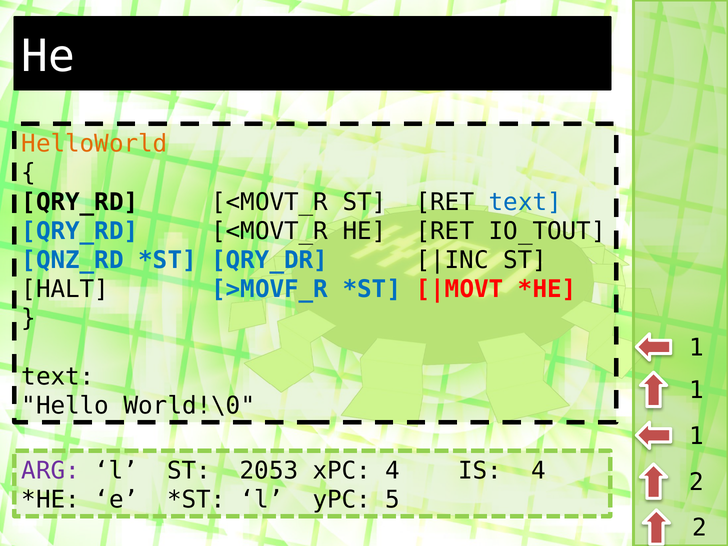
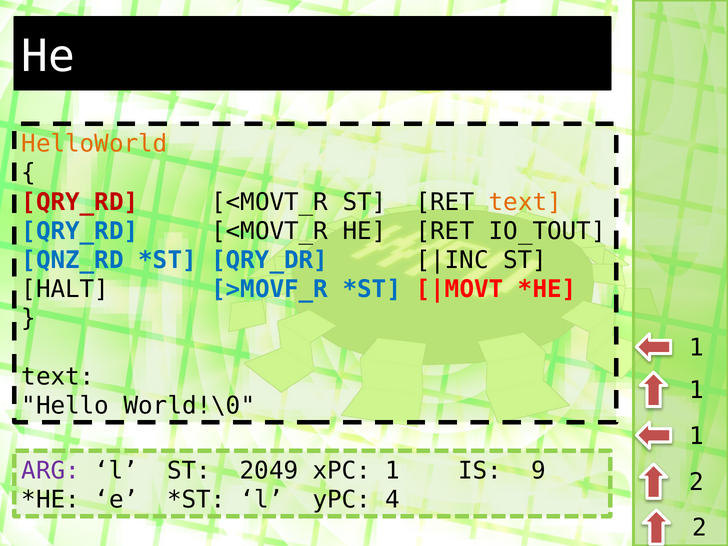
QRY_RD at (80, 202) colour: black -> red
text at (525, 202) colour: blue -> orange
2053: 2053 -> 2049
xPC 4: 4 -> 1
IS 4: 4 -> 9
5: 5 -> 4
